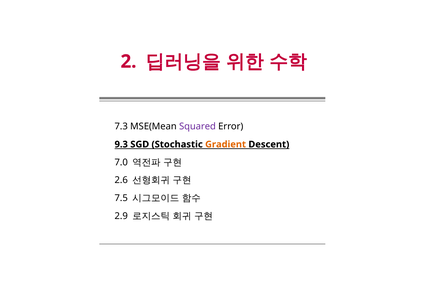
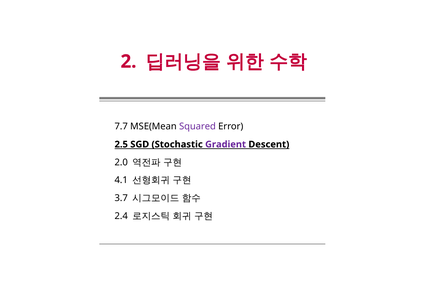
7.3: 7.3 -> 7.7
9.3: 9.3 -> 2.5
Gradient colour: orange -> purple
7.0: 7.0 -> 2.0
2.6: 2.6 -> 4.1
7.5: 7.5 -> 3.7
2.9: 2.9 -> 2.4
